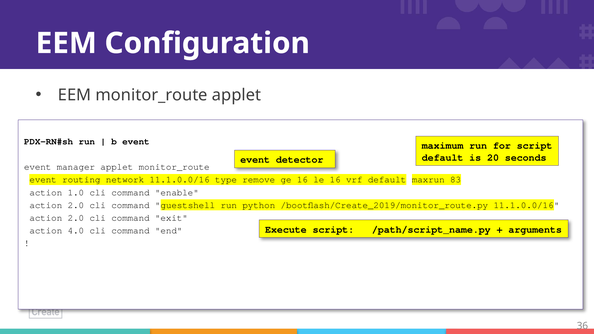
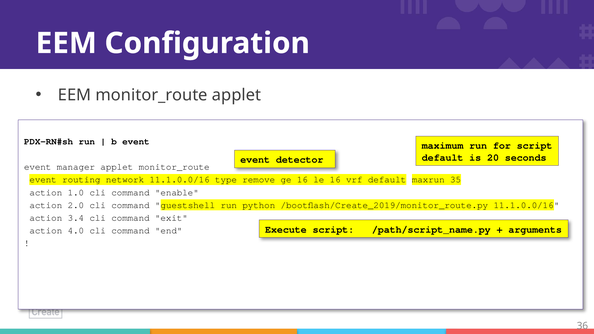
83: 83 -> 35
2.0 at (76, 218): 2.0 -> 3.4
